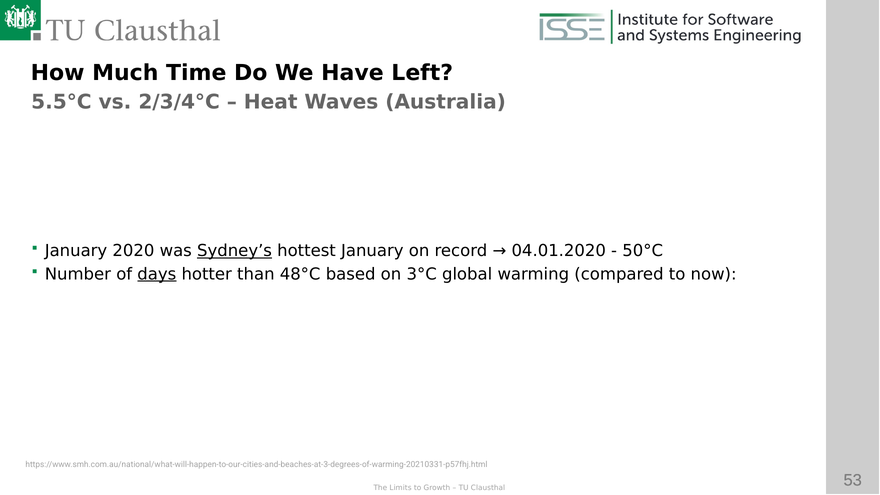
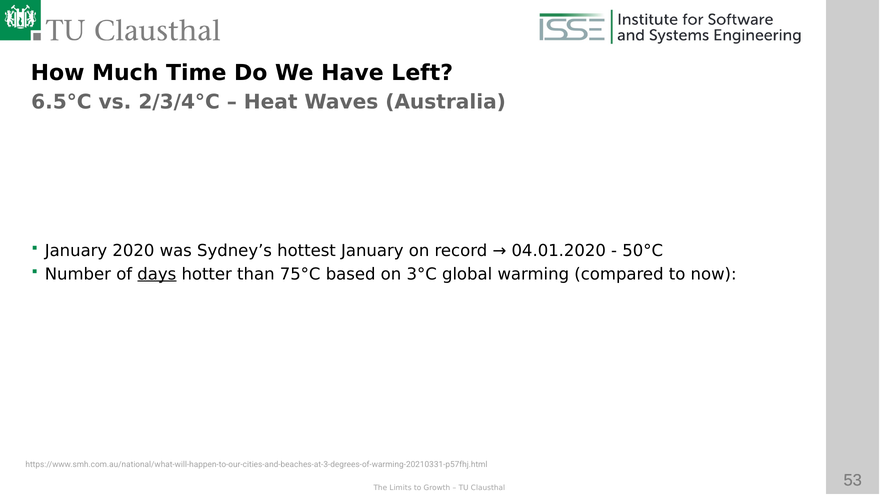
5.5°C: 5.5°C -> 6.5°C
Sydney’s underline: present -> none
48°C: 48°C -> 75°C
